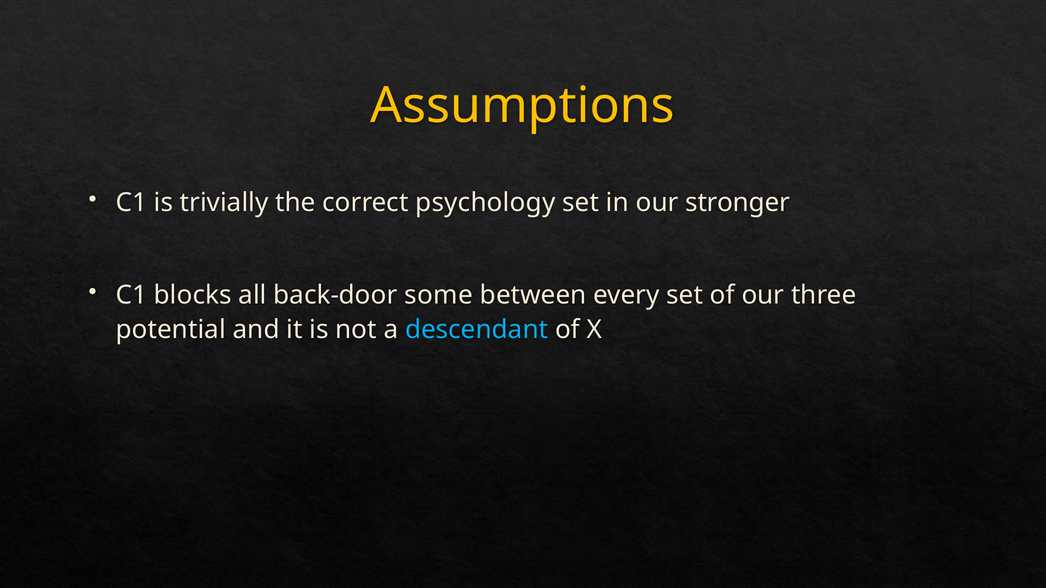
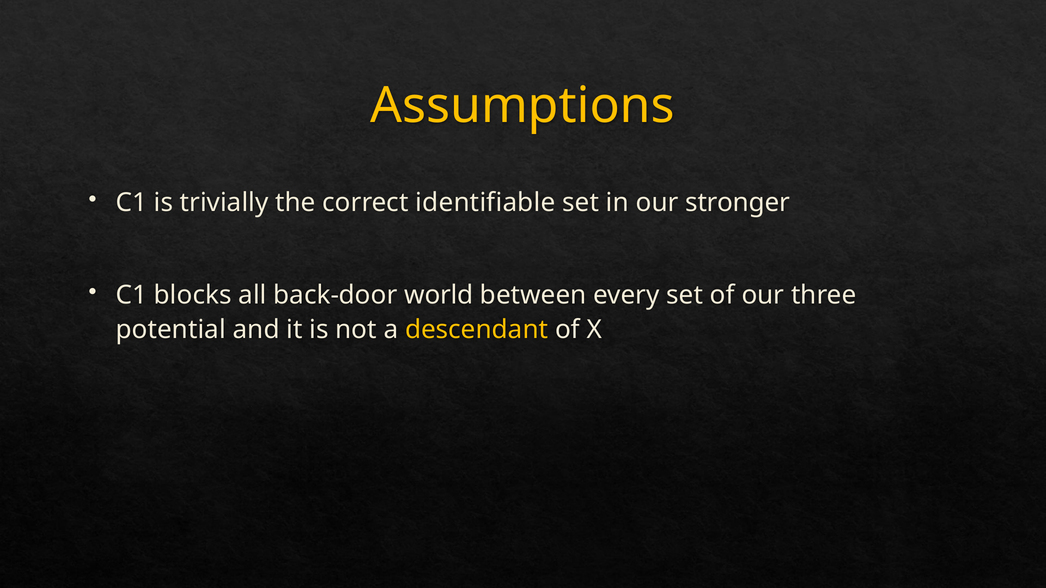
psychology: psychology -> identifiable
some: some -> world
descendant colour: light blue -> yellow
